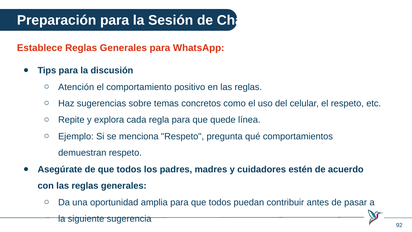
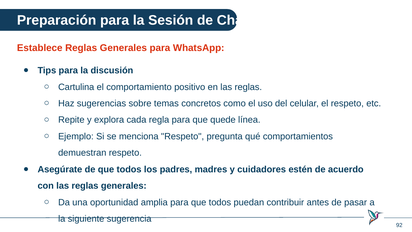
Atención: Atención -> Cartulina
